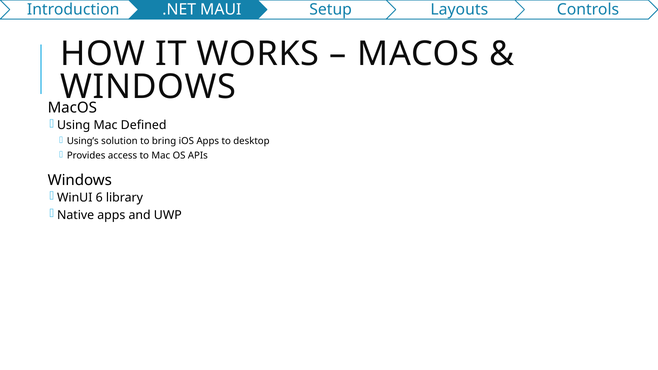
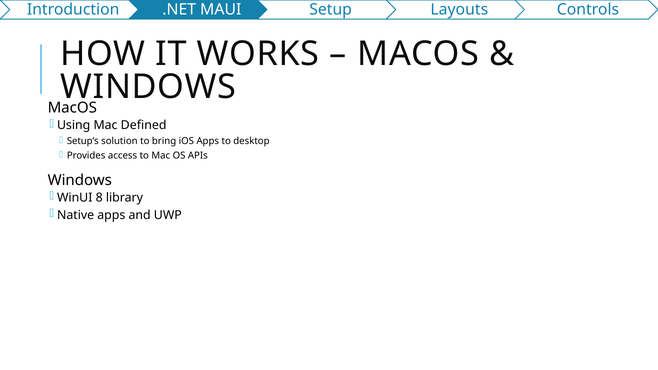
Using’s: Using’s -> Setup’s
6: 6 -> 8
